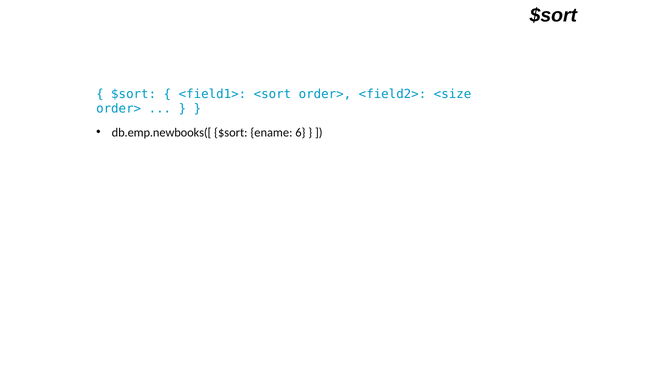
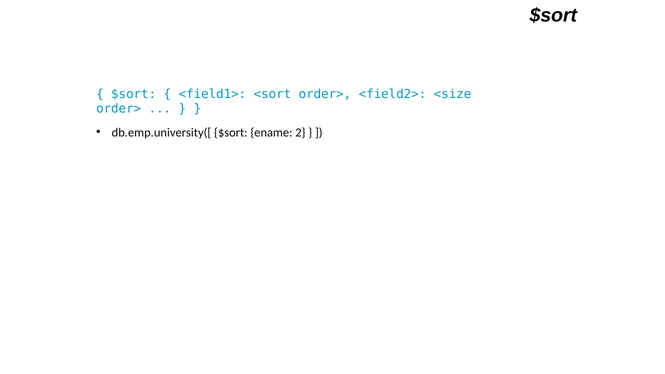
db.emp.newbooks([: db.emp.newbooks([ -> db.emp.university([
6: 6 -> 2
